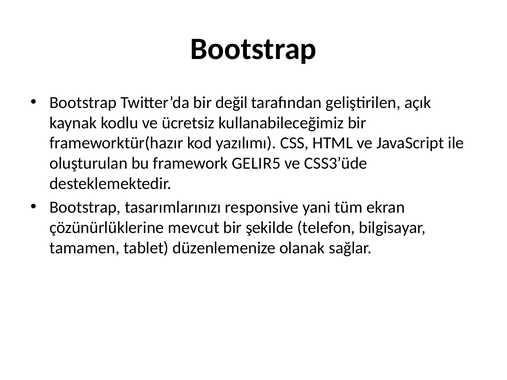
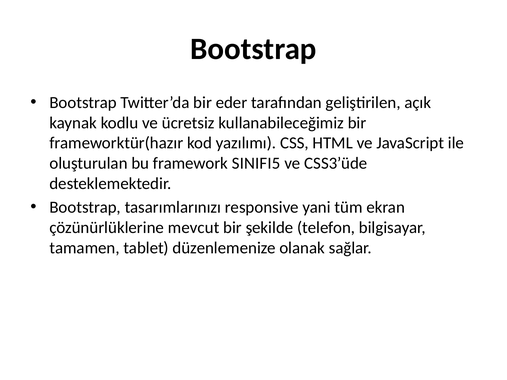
değil: değil -> eder
GELIR5: GELIR5 -> SINIFI5
